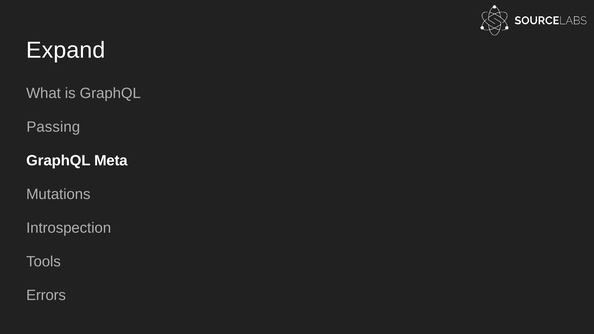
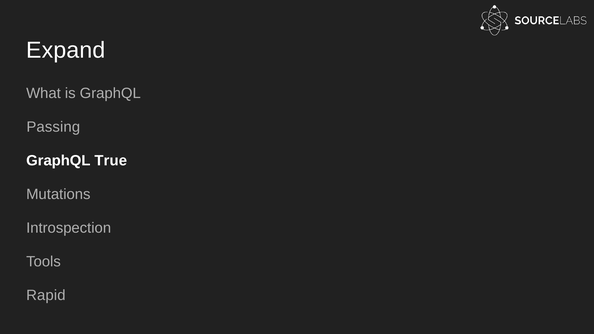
Meta: Meta -> True
Errors: Errors -> Rapid
